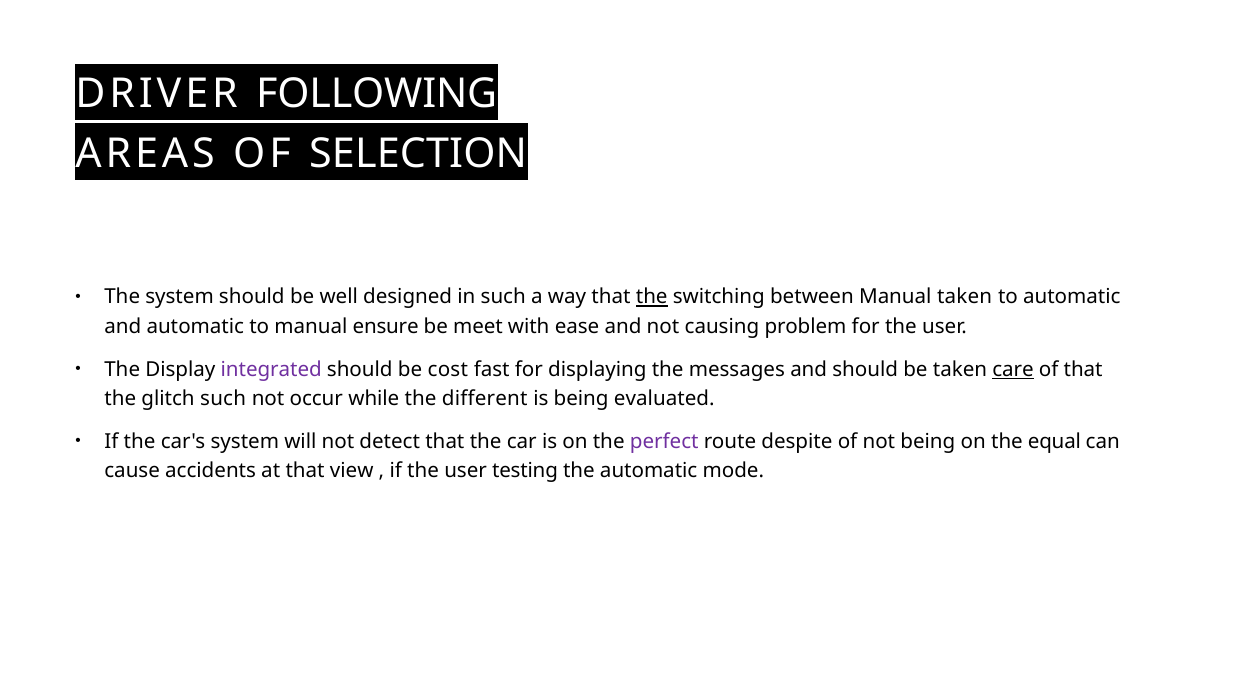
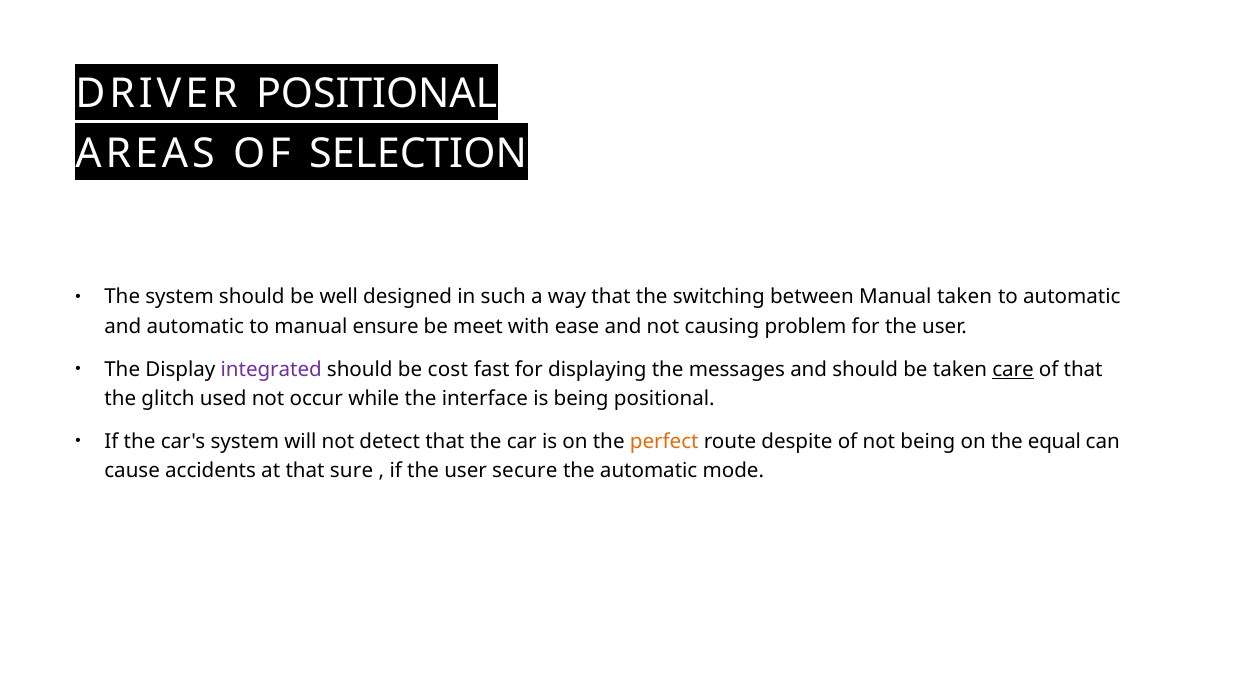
DRIVER FOLLOWING: FOLLOWING -> POSITIONAL
the at (652, 297) underline: present -> none
glitch such: such -> used
different: different -> interface
being evaluated: evaluated -> positional
perfect colour: purple -> orange
view: view -> sure
testing: testing -> secure
